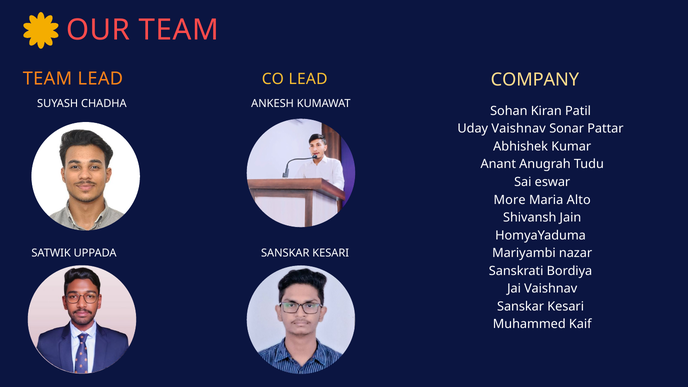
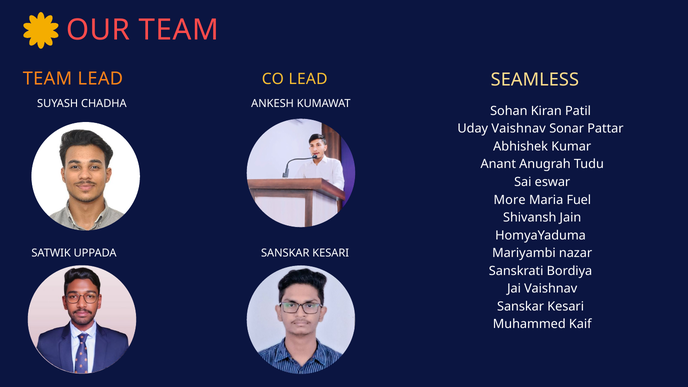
COMPANY: COMPANY -> SEAMLESS
Alto: Alto -> Fuel
